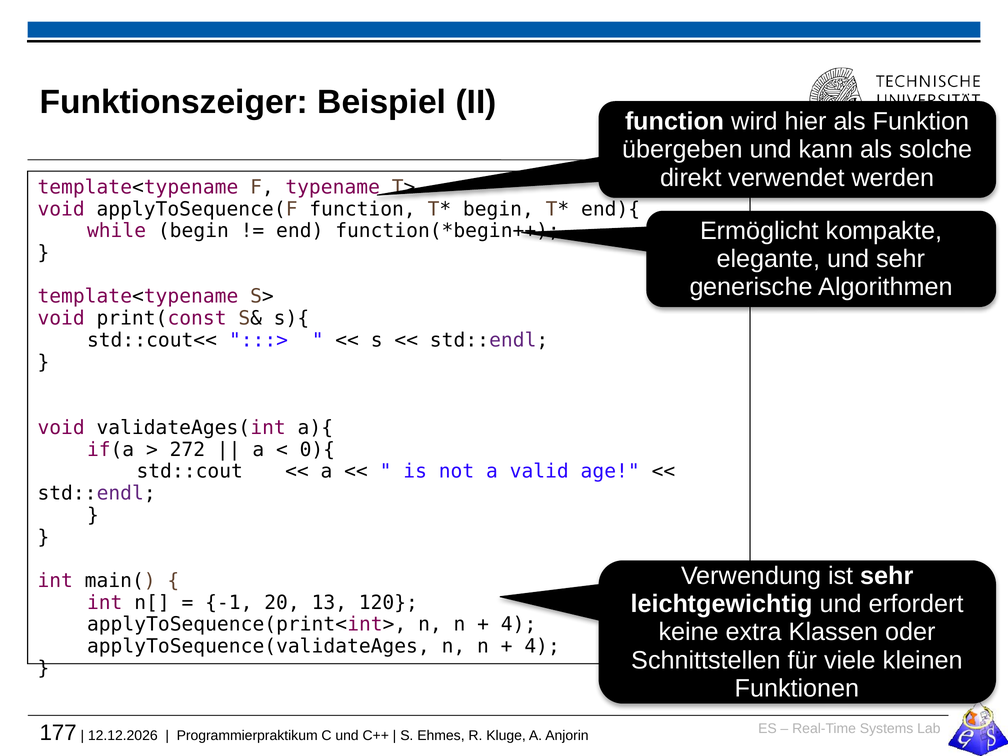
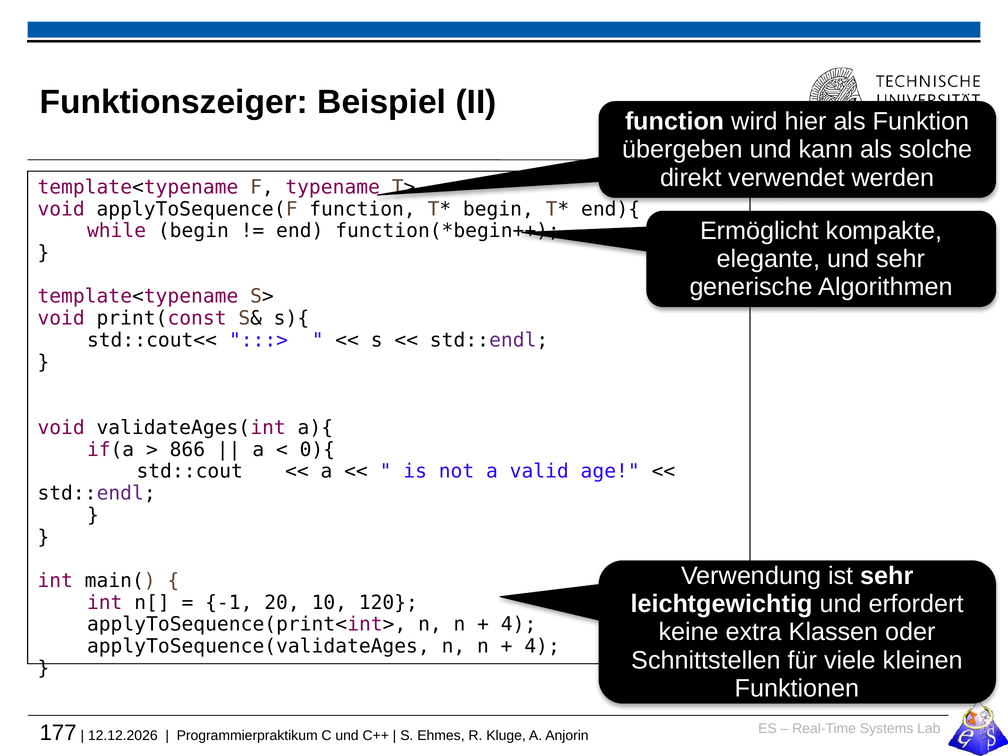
272: 272 -> 866
13: 13 -> 10
